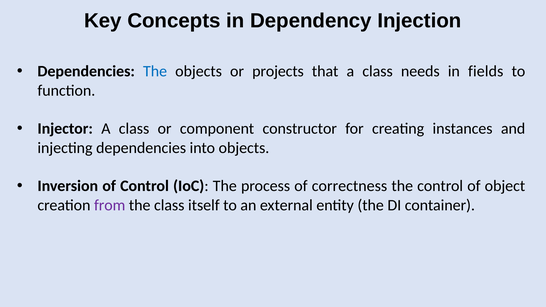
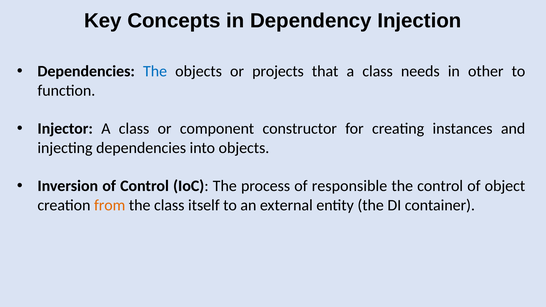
fields: fields -> other
correctness: correctness -> responsible
from colour: purple -> orange
